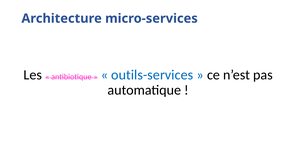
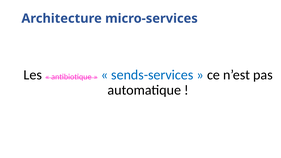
outils-services: outils-services -> sends-services
